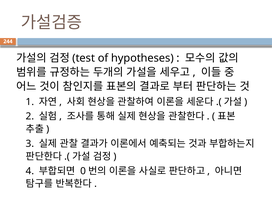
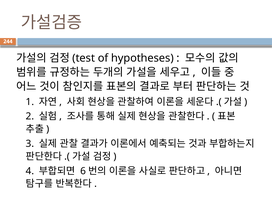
0: 0 -> 6
